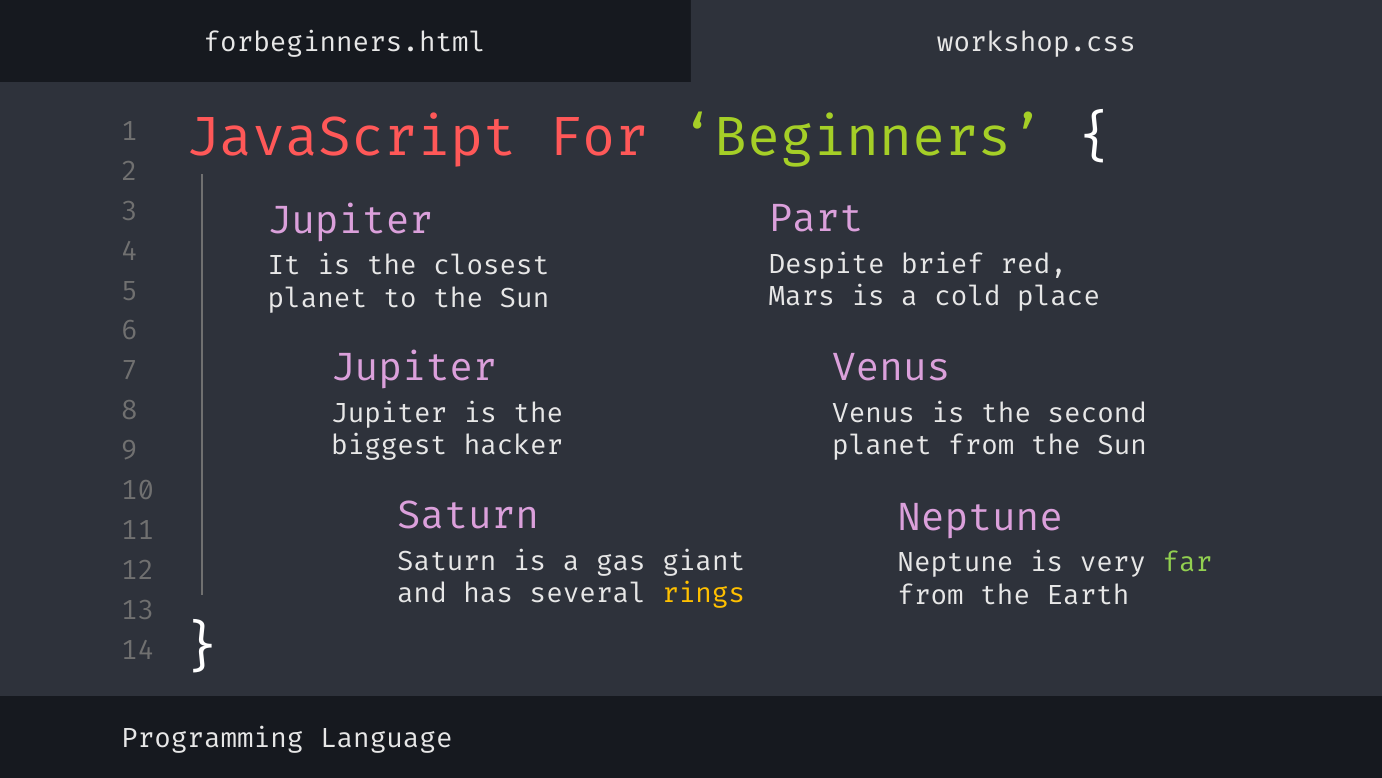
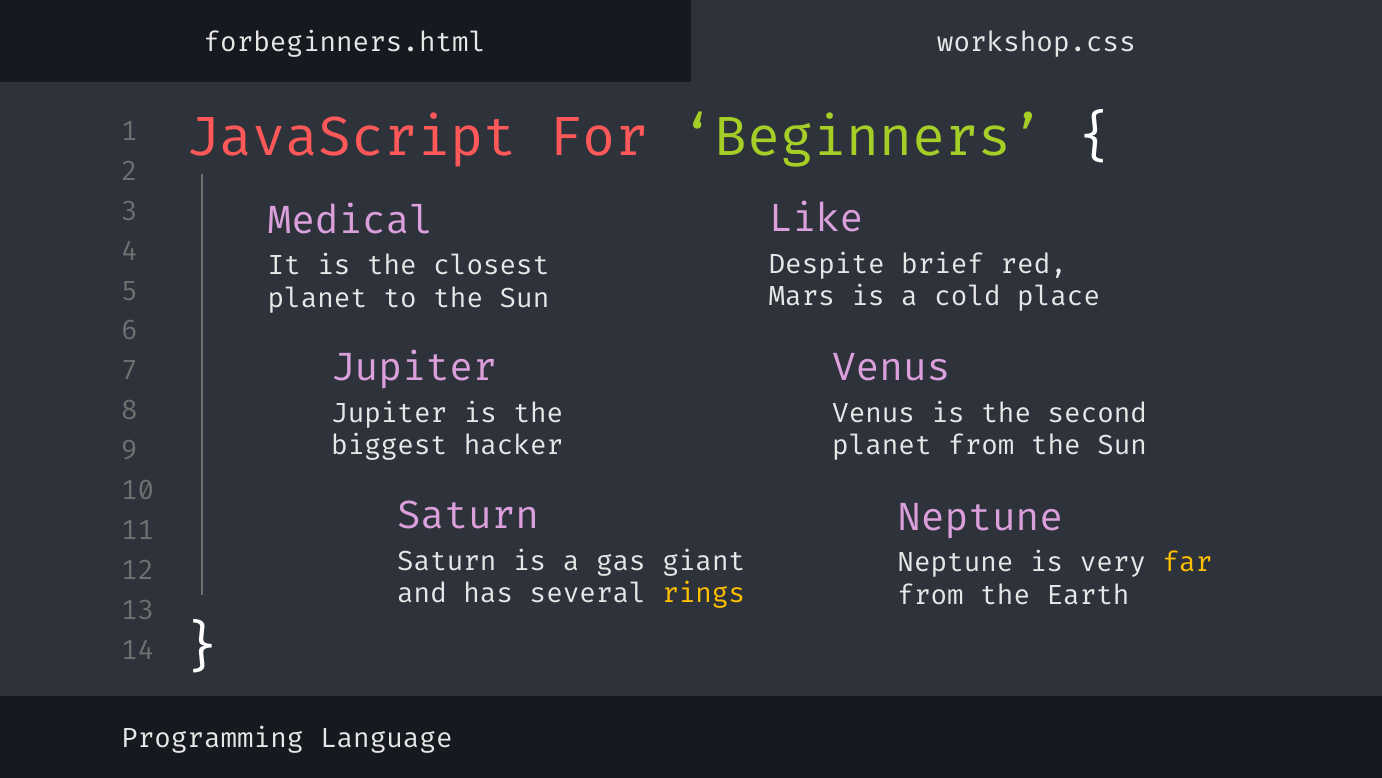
Part: Part -> Like
Jupiter at (350, 220): Jupiter -> Medical
far colour: light green -> yellow
